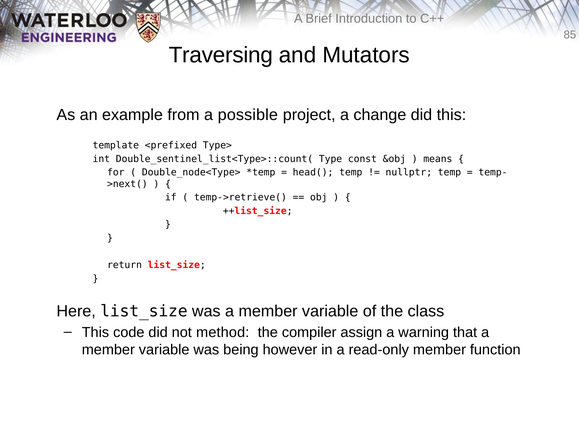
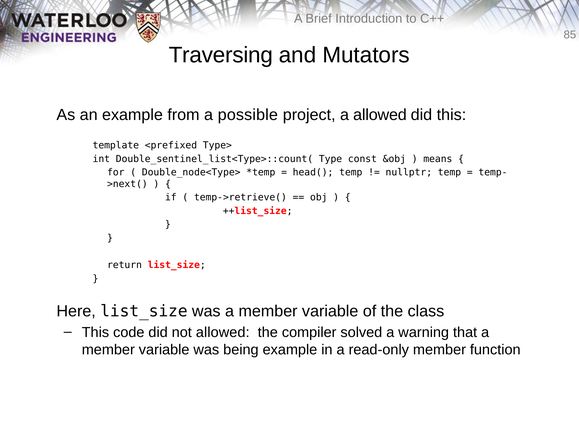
a change: change -> allowed
not method: method -> allowed
assign: assign -> solved
being however: however -> example
